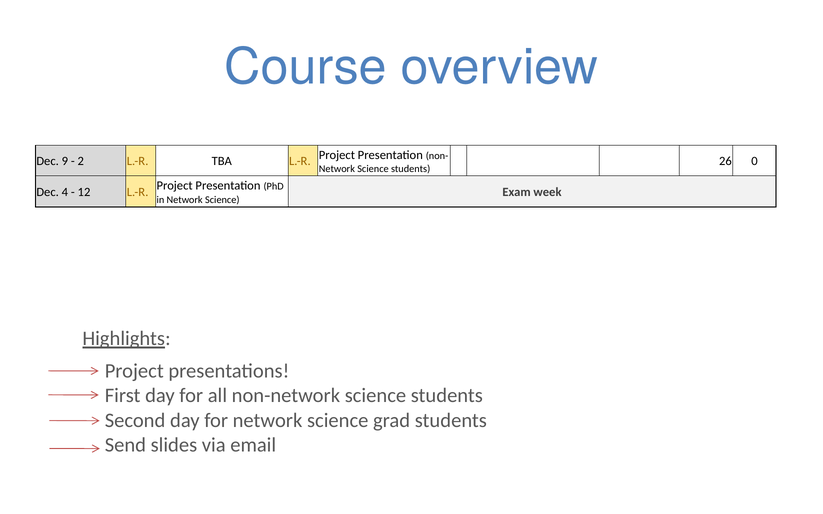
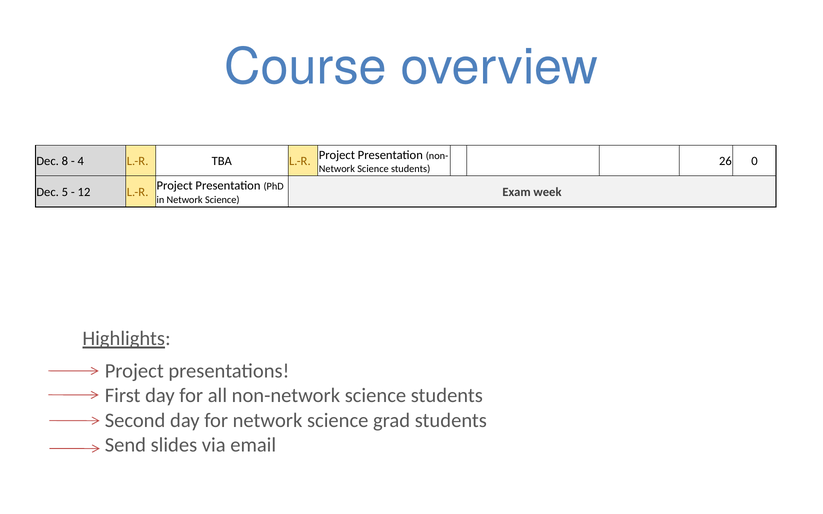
9: 9 -> 8
2: 2 -> 4
4: 4 -> 5
